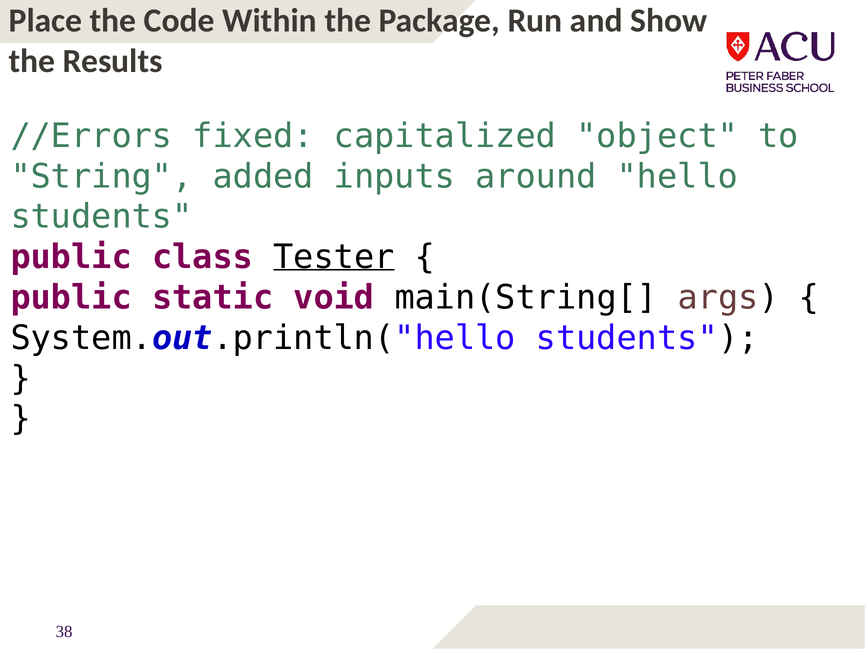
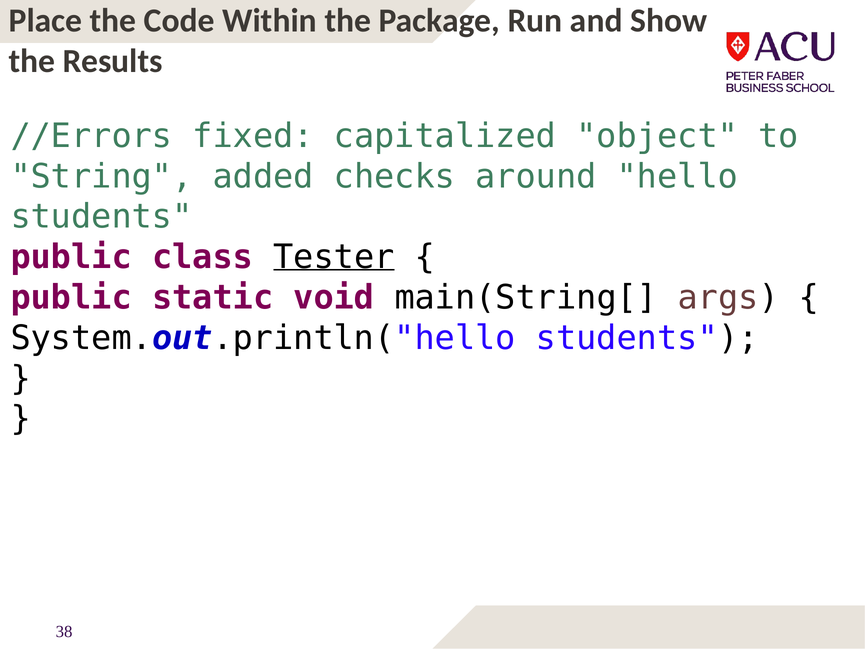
inputs: inputs -> checks
